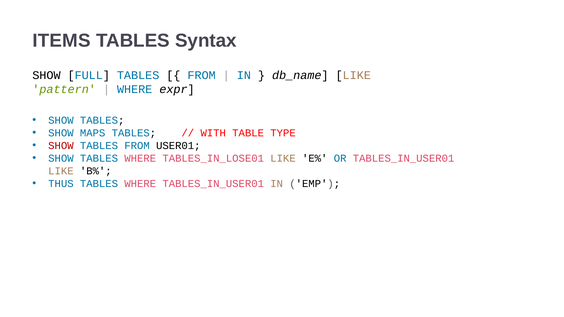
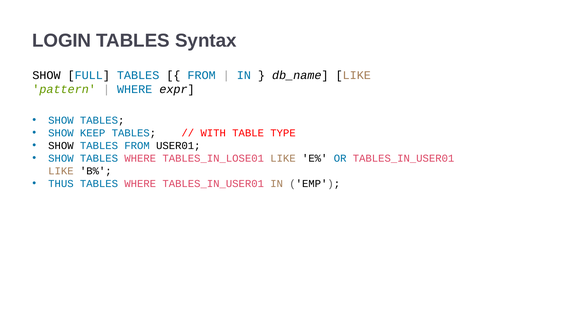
ITEMS: ITEMS -> LOGIN
MAPS: MAPS -> KEEP
SHOW at (61, 146) colour: red -> black
